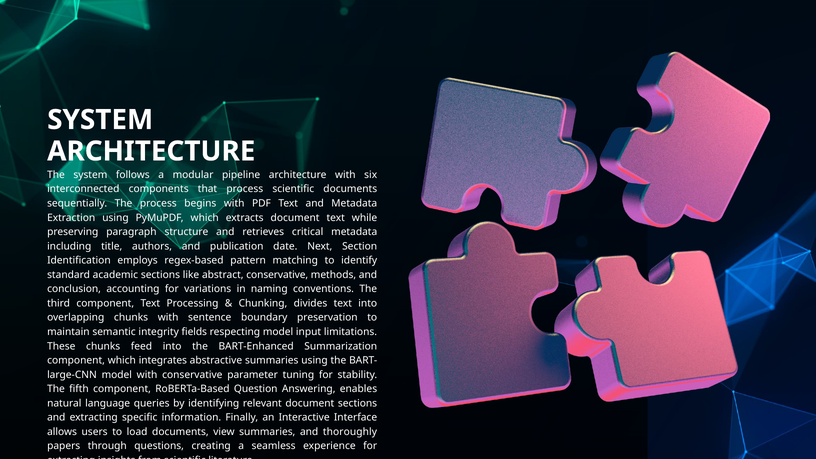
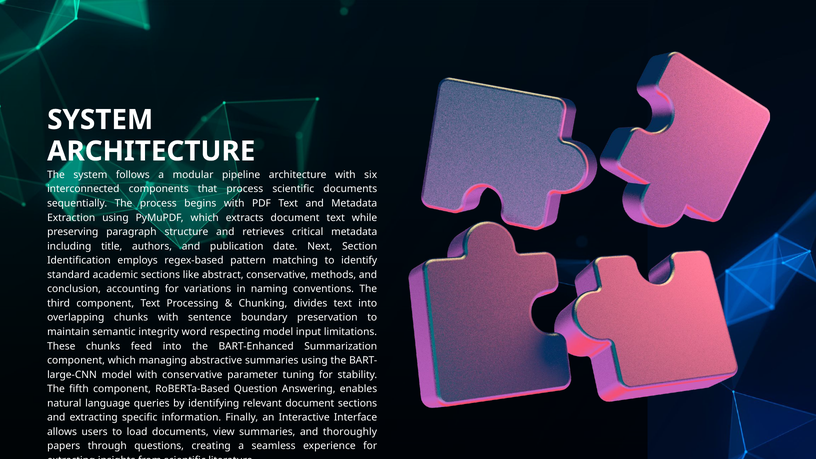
fields: fields -> word
integrates: integrates -> managing
